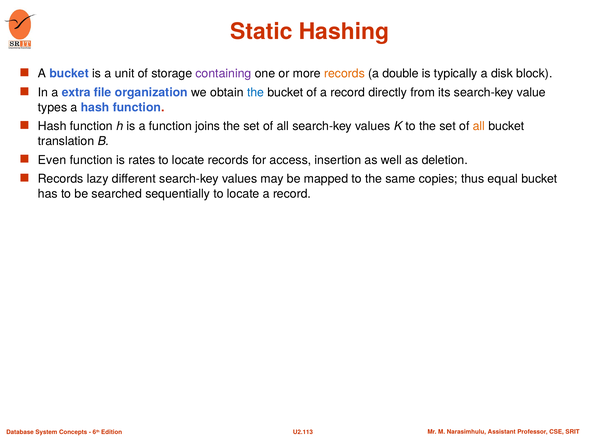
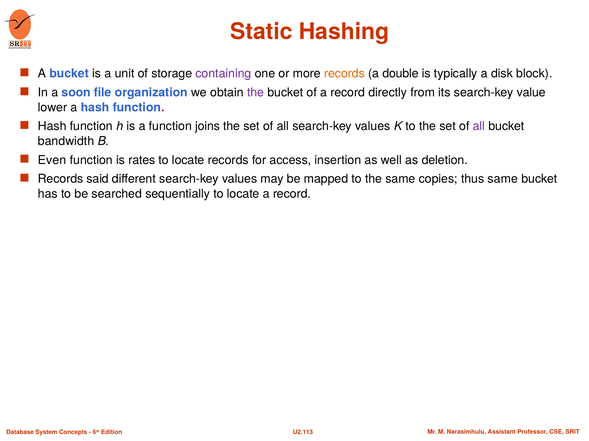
extra: extra -> soon
the at (256, 93) colour: blue -> purple
types: types -> lower
all at (479, 127) colour: orange -> purple
translation: translation -> bandwidth
lazy: lazy -> said
thus equal: equal -> same
